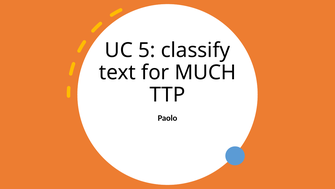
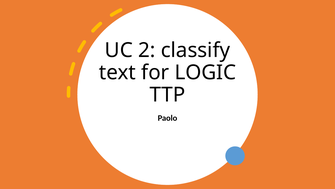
5: 5 -> 2
MUCH: MUCH -> LOGIC
